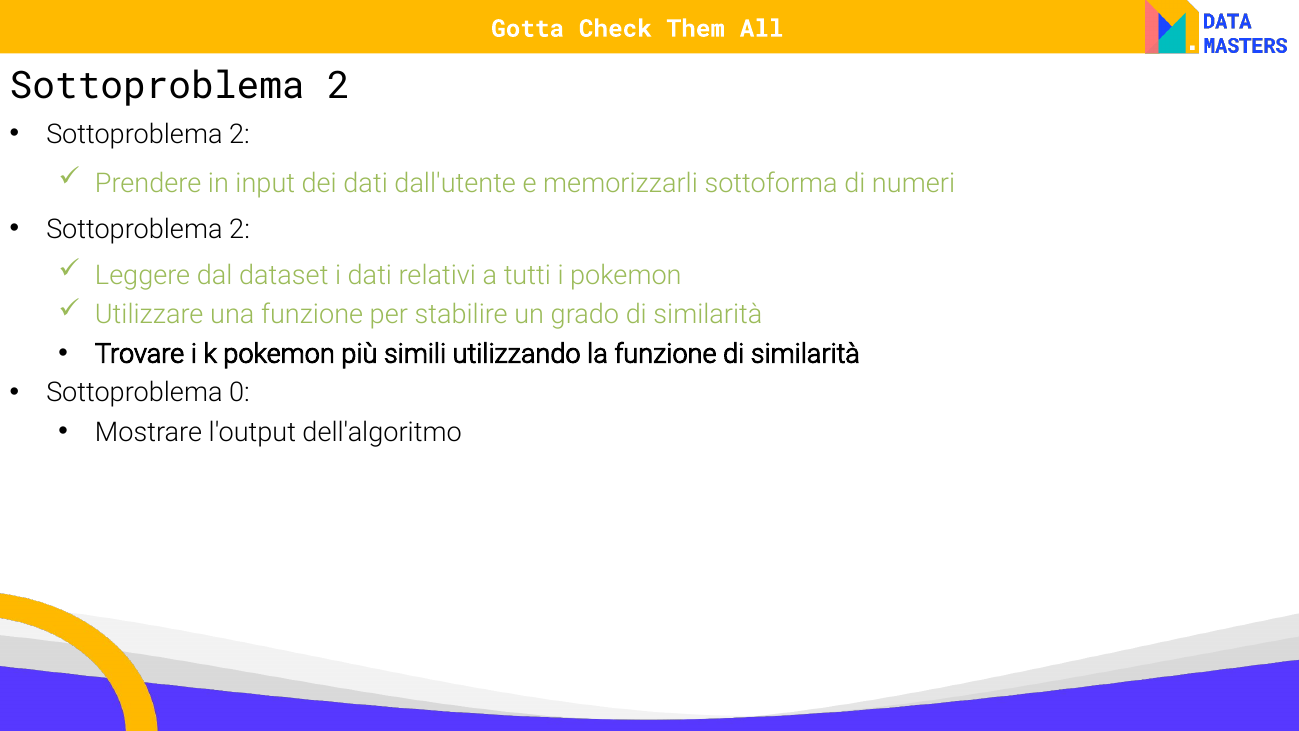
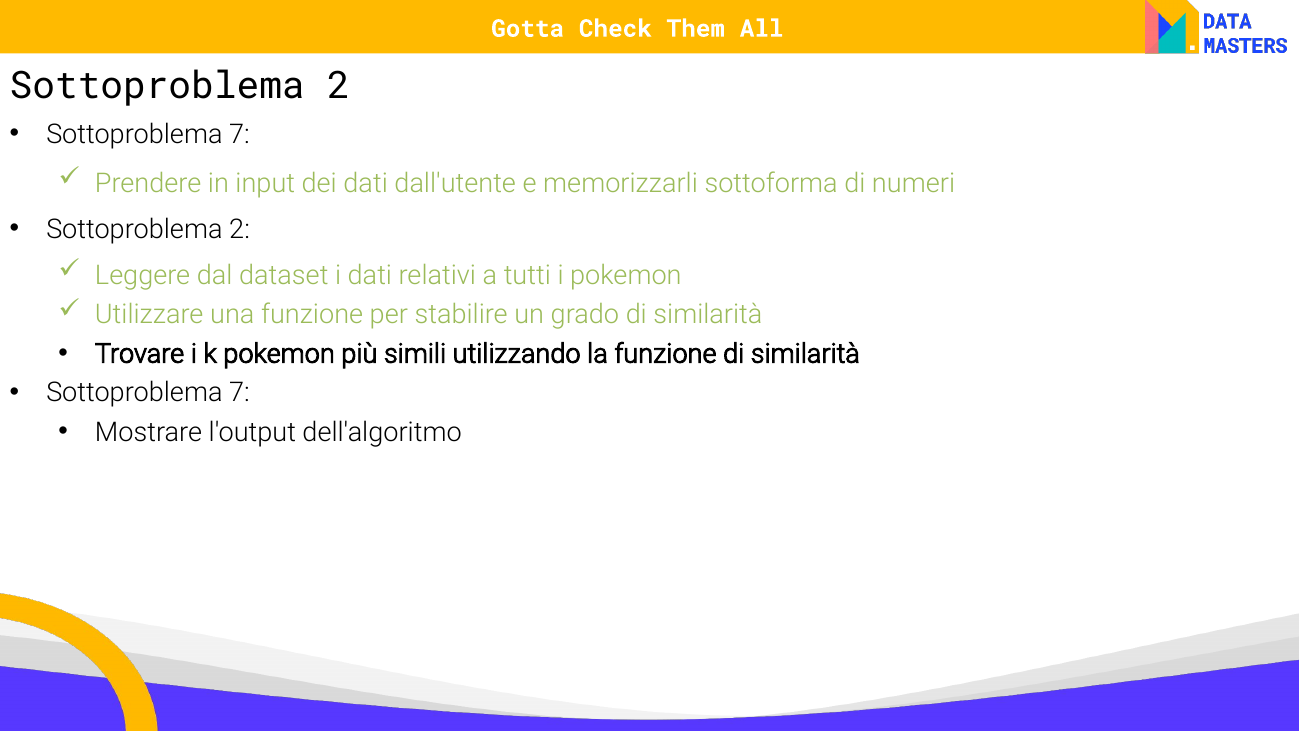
2 at (240, 134): 2 -> 7
0 at (240, 393): 0 -> 7
